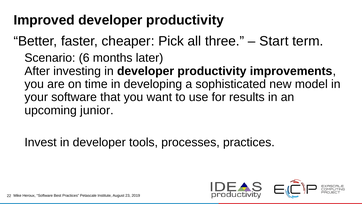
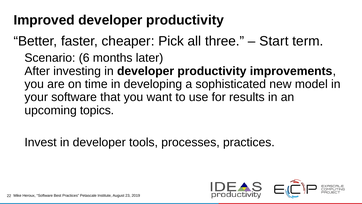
junior: junior -> topics
